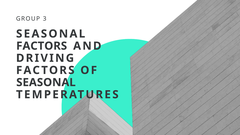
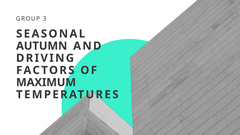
FACTORS at (42, 46): FACTORS -> AUTUMN
SEASONAL at (46, 82): SEASONAL -> MAXIMUM
